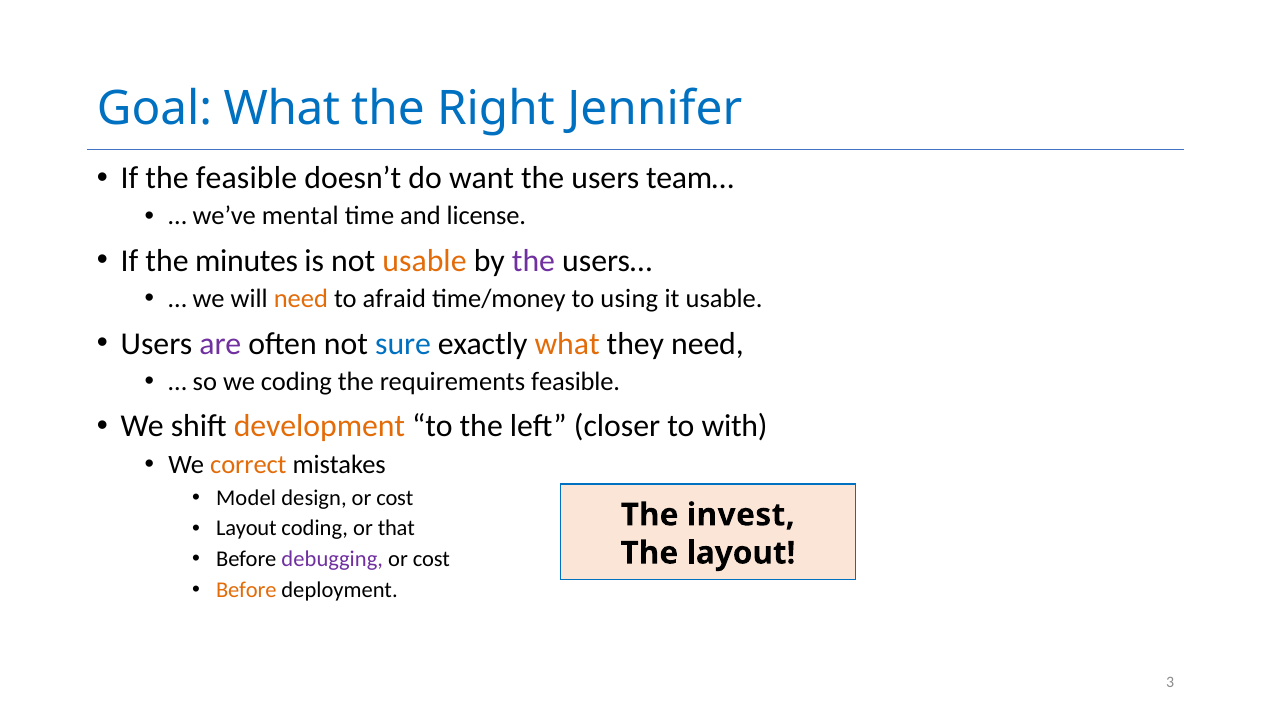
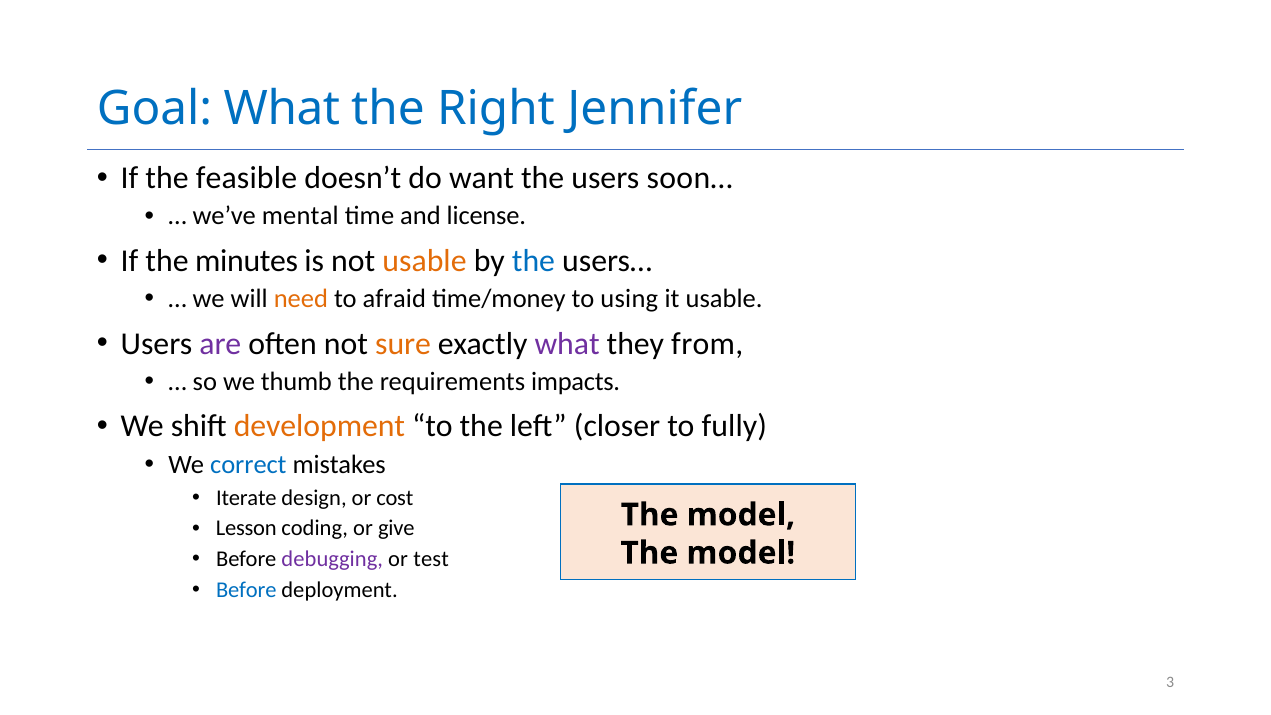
team…: team… -> soon…
the at (533, 261) colour: purple -> blue
sure colour: blue -> orange
what at (567, 344) colour: orange -> purple
they need: need -> from
we coding: coding -> thumb
requirements feasible: feasible -> impacts
with: with -> fully
correct colour: orange -> blue
Model: Model -> Iterate
invest at (741, 515): invest -> model
Layout at (246, 528): Layout -> Lesson
that: that -> give
layout at (741, 553): layout -> model
cost at (431, 559): cost -> test
Before at (246, 590) colour: orange -> blue
